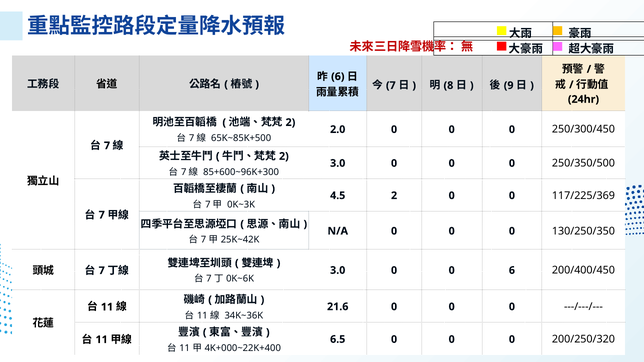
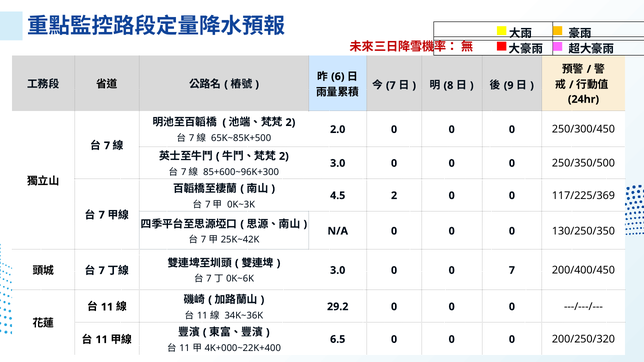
0 6: 6 -> 7
21.6: 21.6 -> 29.2
